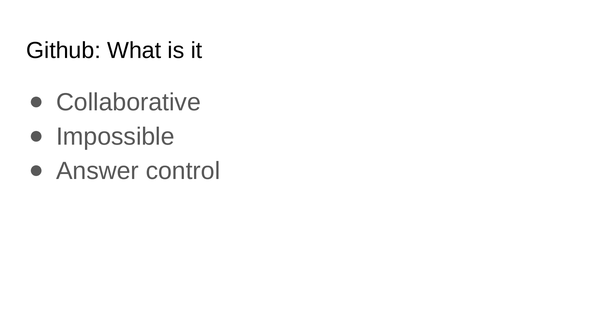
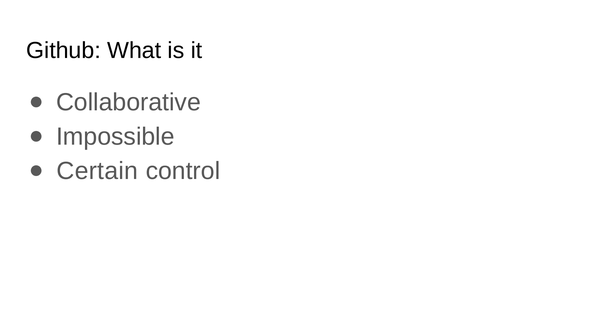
Answer: Answer -> Certain
